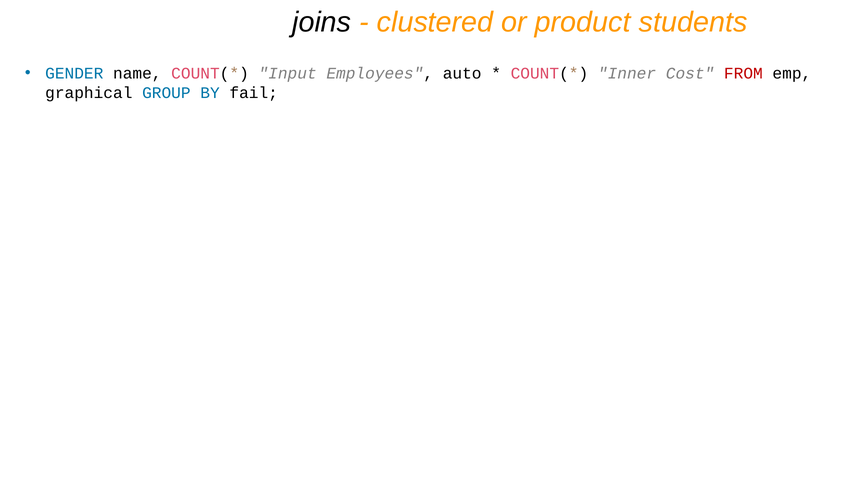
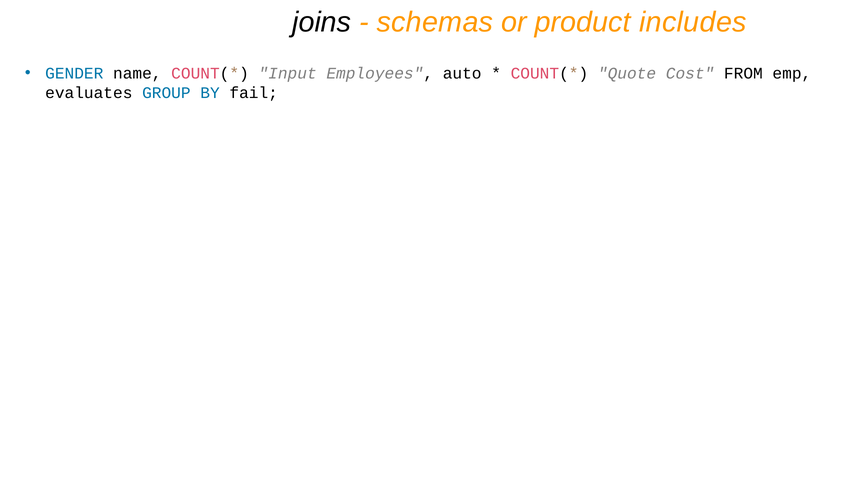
clustered: clustered -> schemas
students: students -> includes
Inner: Inner -> Quote
FROM colour: red -> black
graphical: graphical -> evaluates
